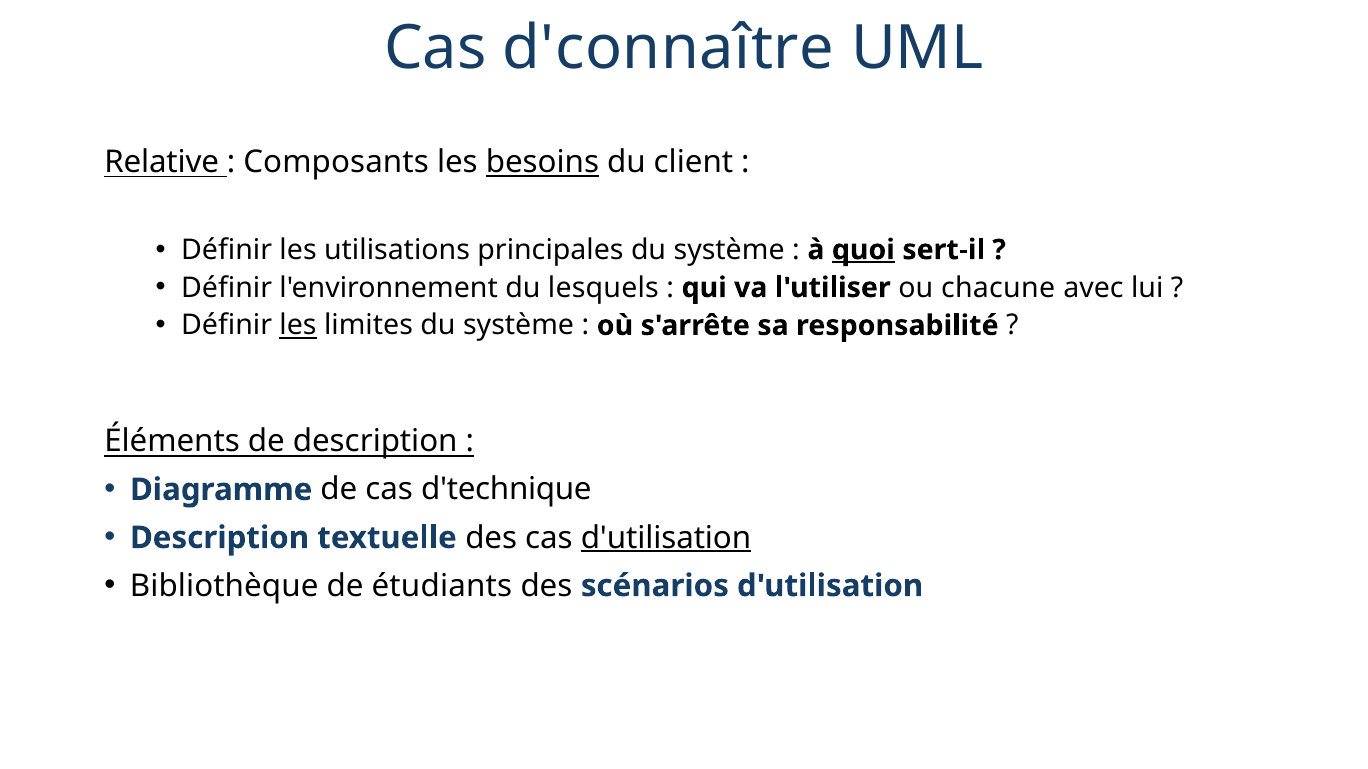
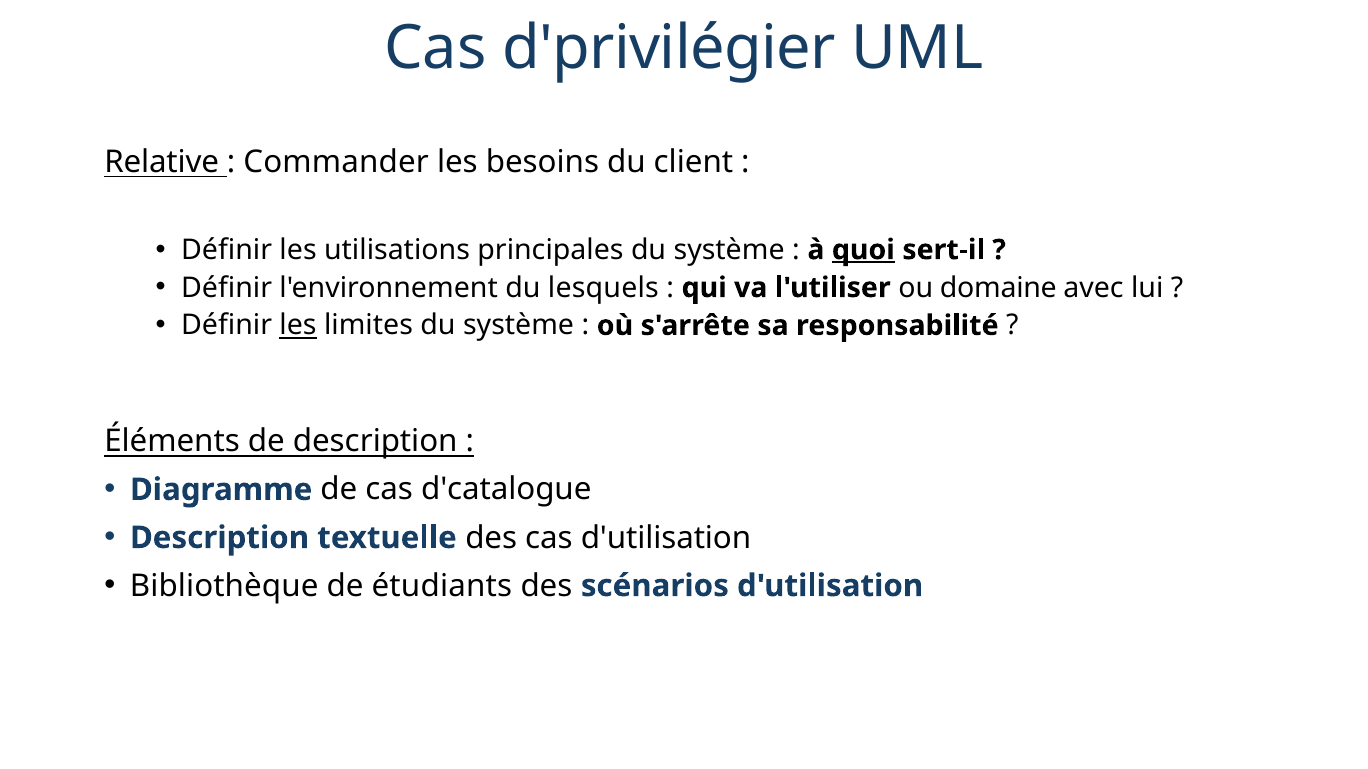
d'connaître: d'connaître -> d'privilégier
Composants: Composants -> Commander
besoins underline: present -> none
chacune: chacune -> domaine
d'technique: d'technique -> d'catalogue
d'utilisation at (666, 538) underline: present -> none
